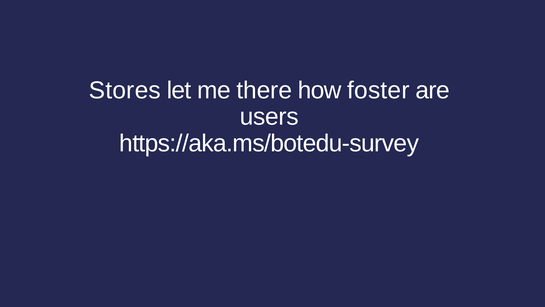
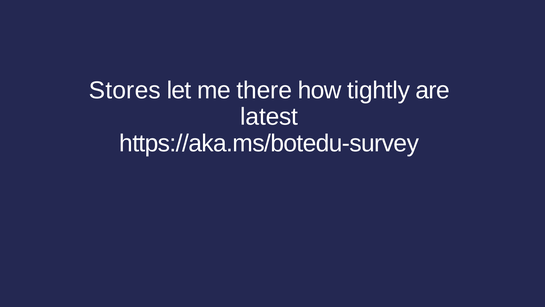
foster: foster -> tightly
users: users -> latest
